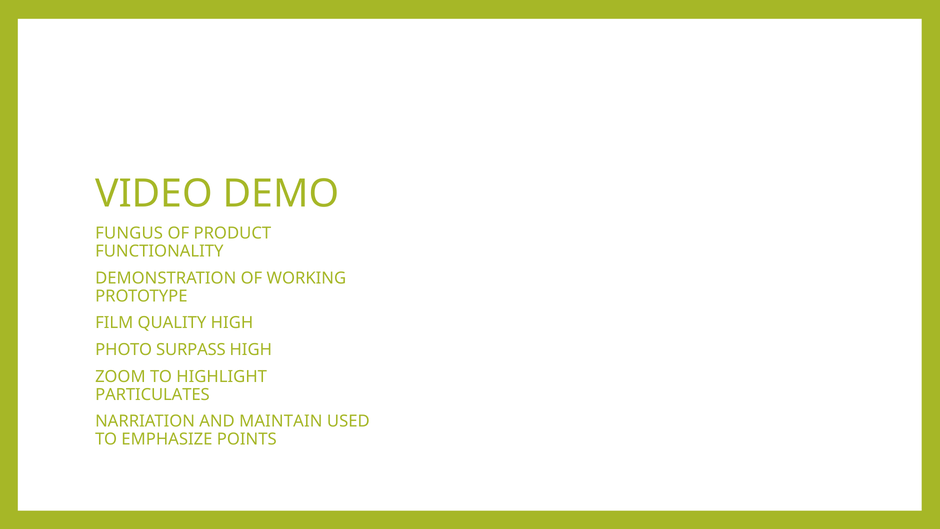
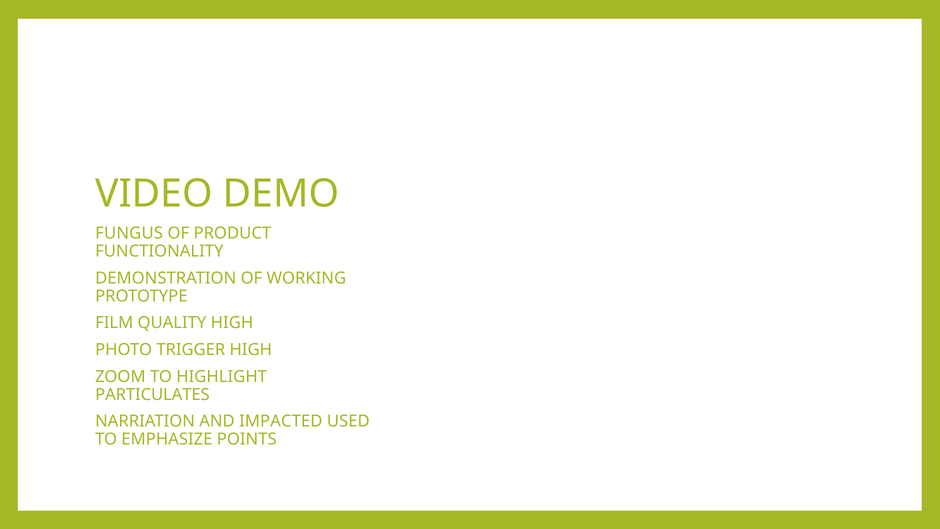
SURPASS: SURPASS -> TRIGGER
MAINTAIN: MAINTAIN -> IMPACTED
